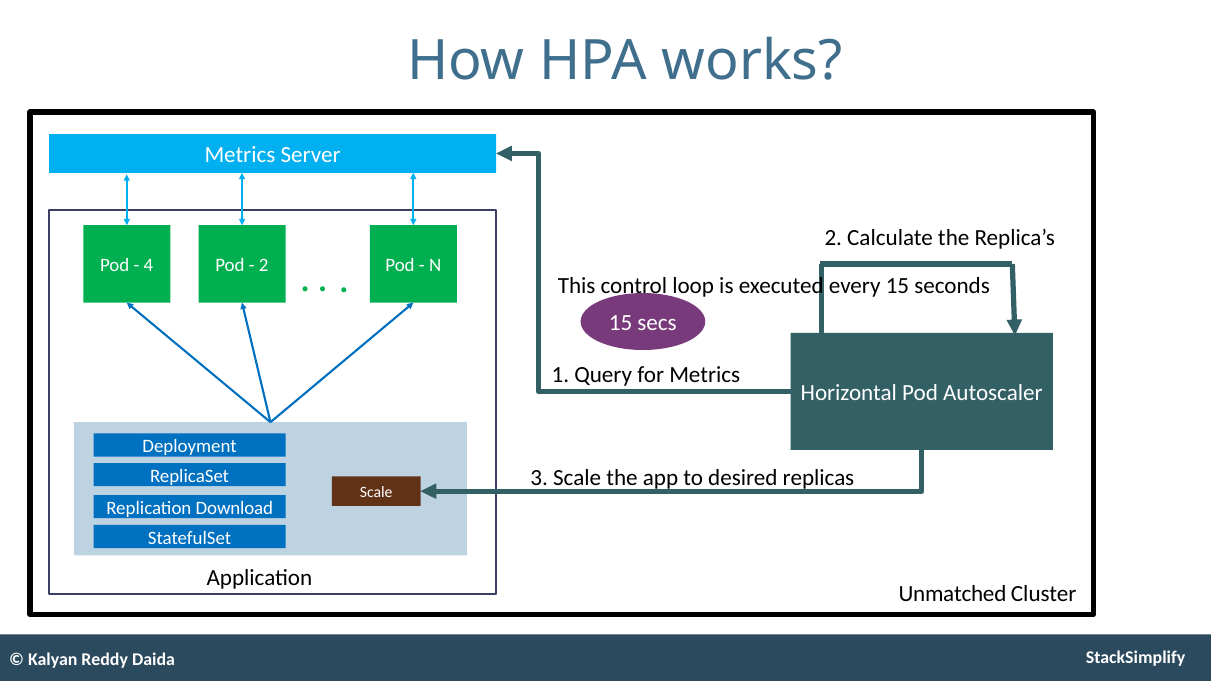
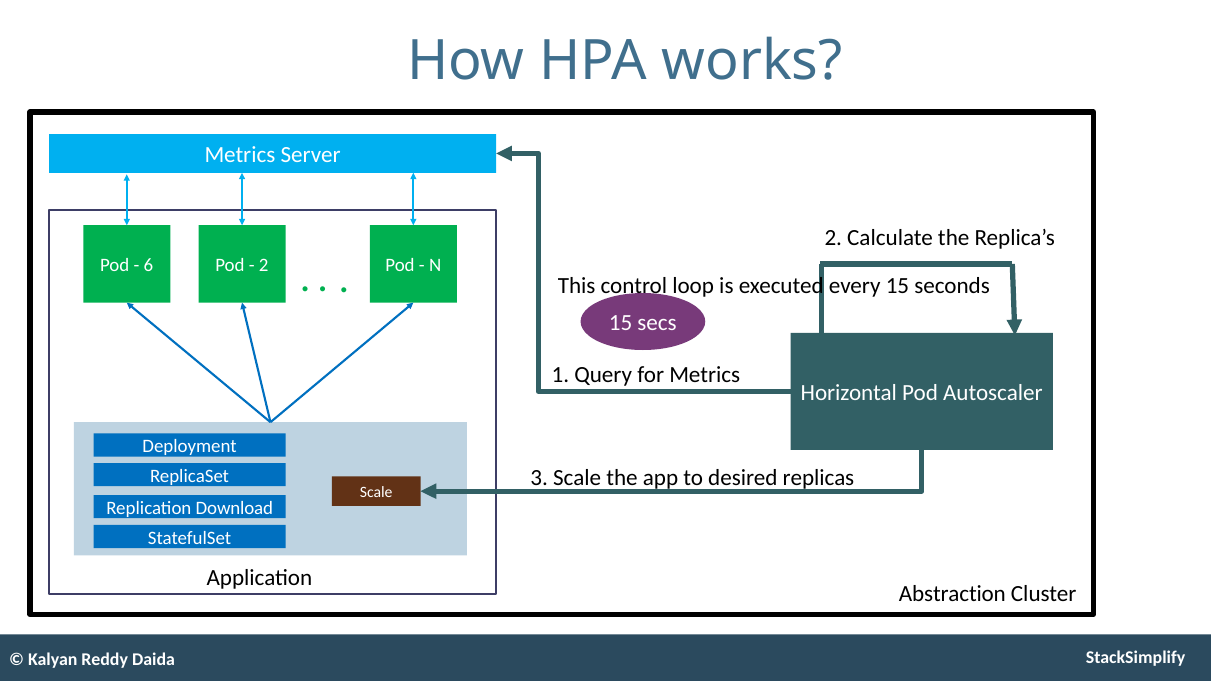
4: 4 -> 6
Unmatched: Unmatched -> Abstraction
